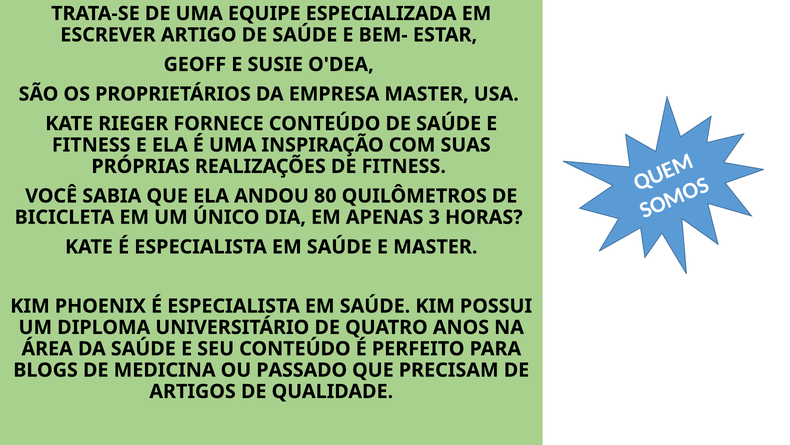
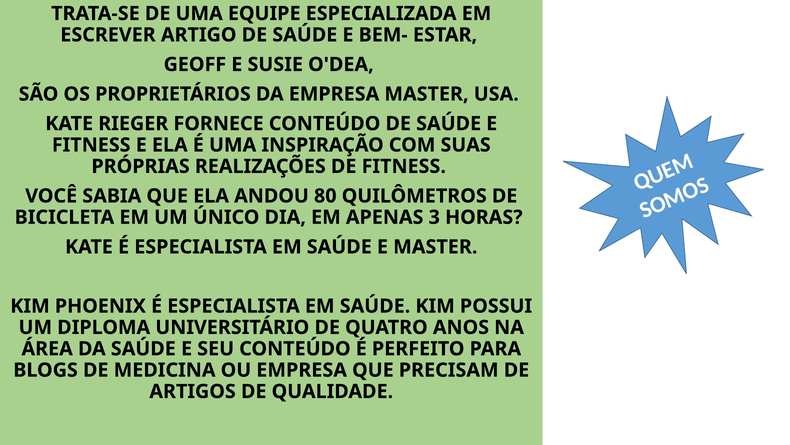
OU PASSADO: PASSADO -> EMPRESA
